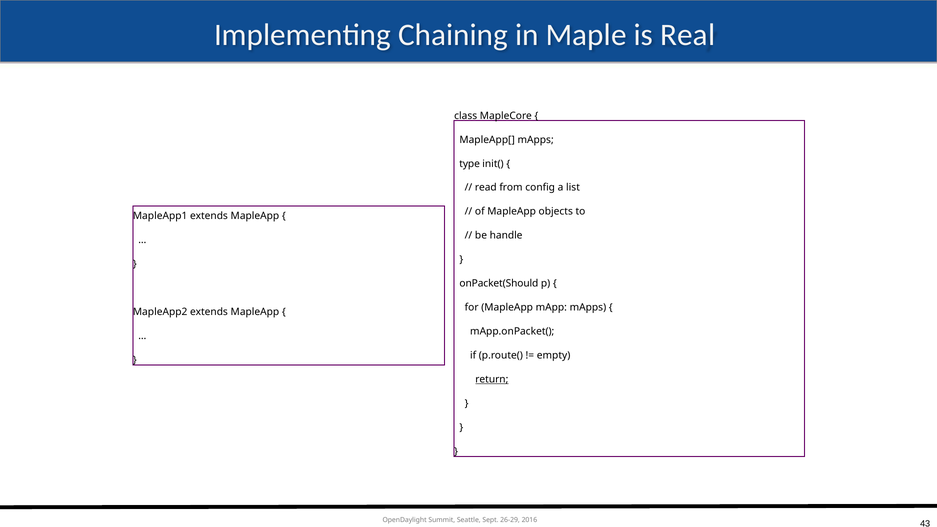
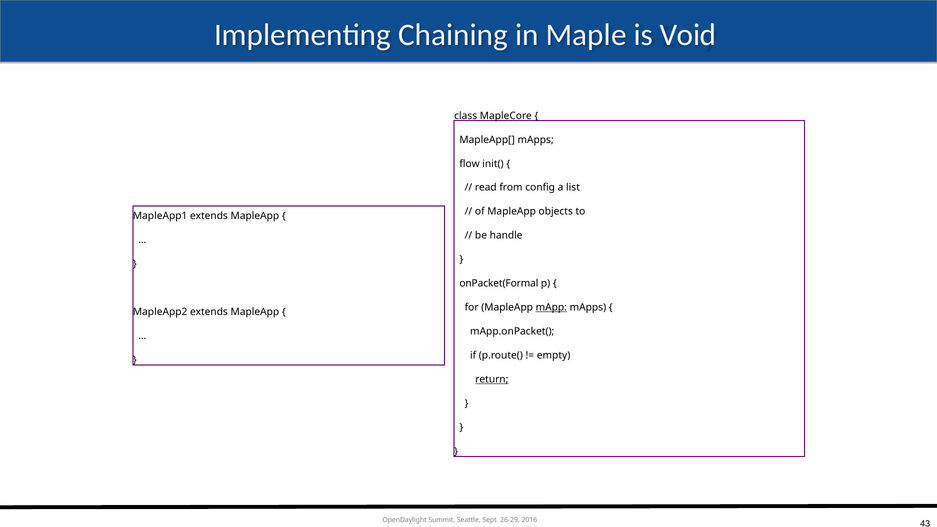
Real: Real -> Void
type: type -> flow
onPacket(Should: onPacket(Should -> onPacket(Formal
mApp underline: none -> present
